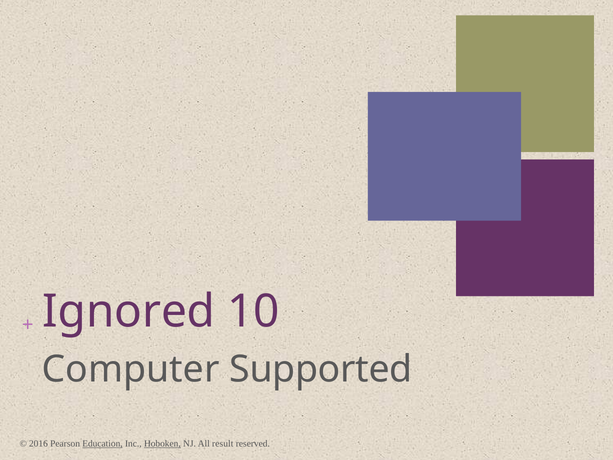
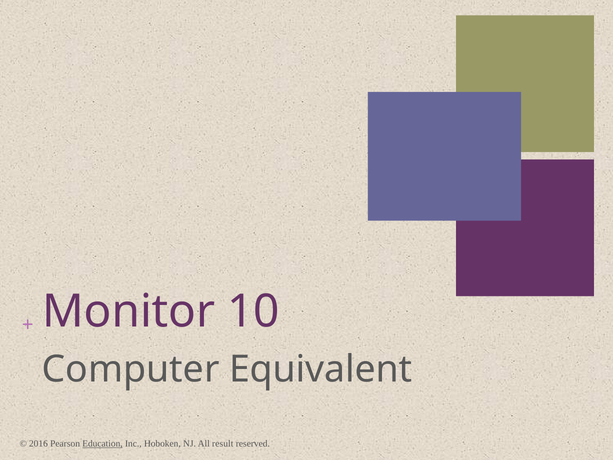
Ignored: Ignored -> Monitor
Supported: Supported -> Equivalent
Hoboken underline: present -> none
